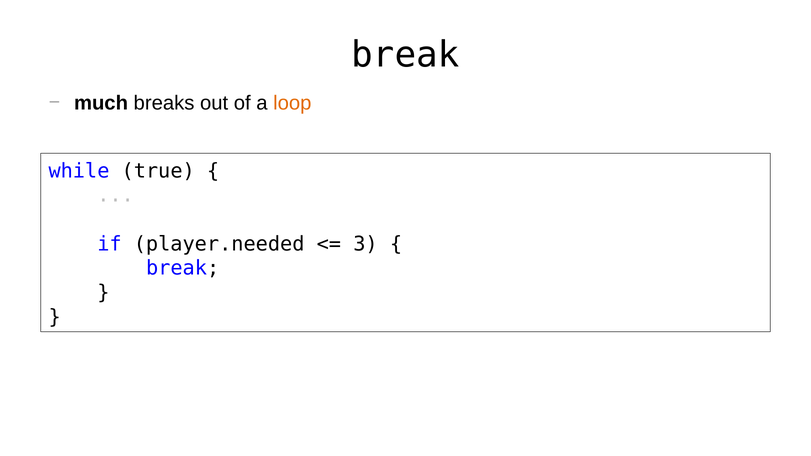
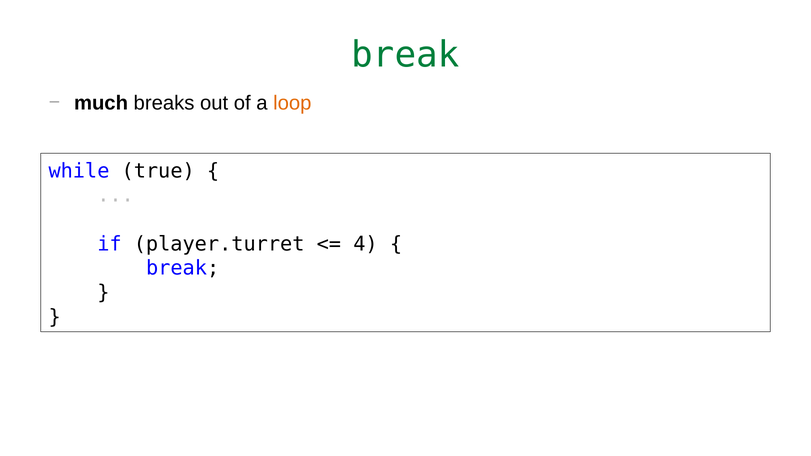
break at (405, 55) colour: black -> green
player.needed: player.needed -> player.turret
3: 3 -> 4
